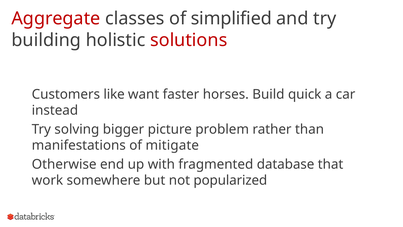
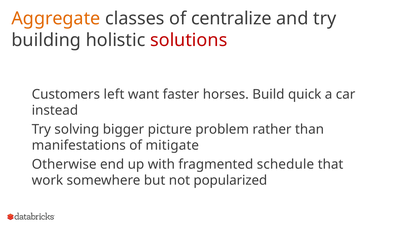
Aggregate colour: red -> orange
simplified: simplified -> centralize
like: like -> left
database: database -> schedule
